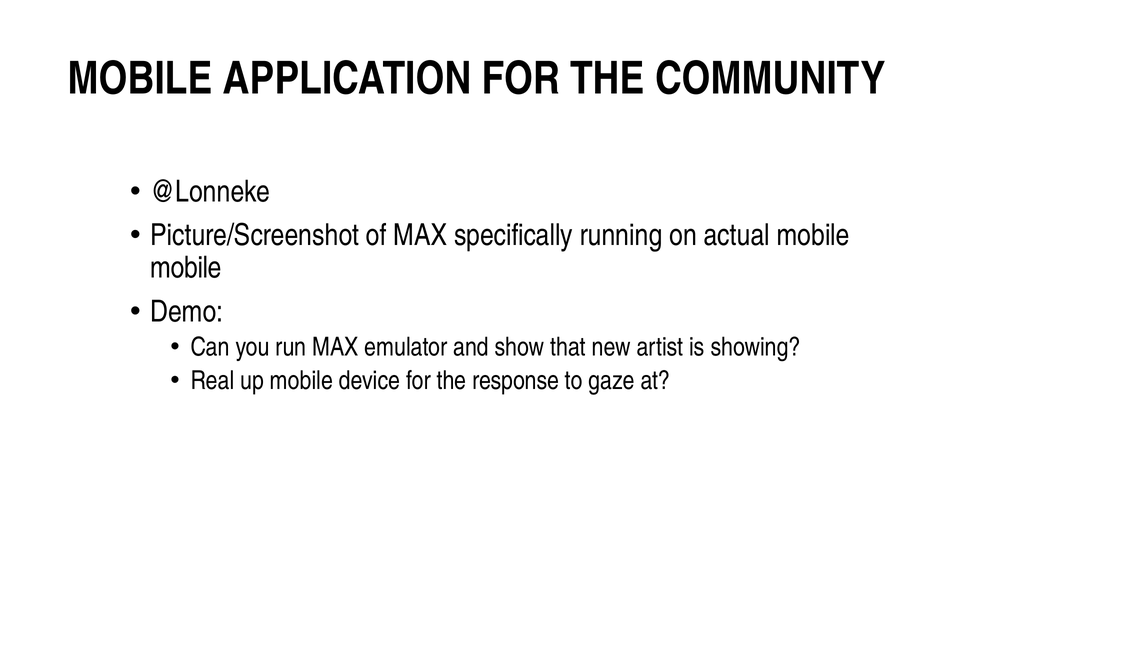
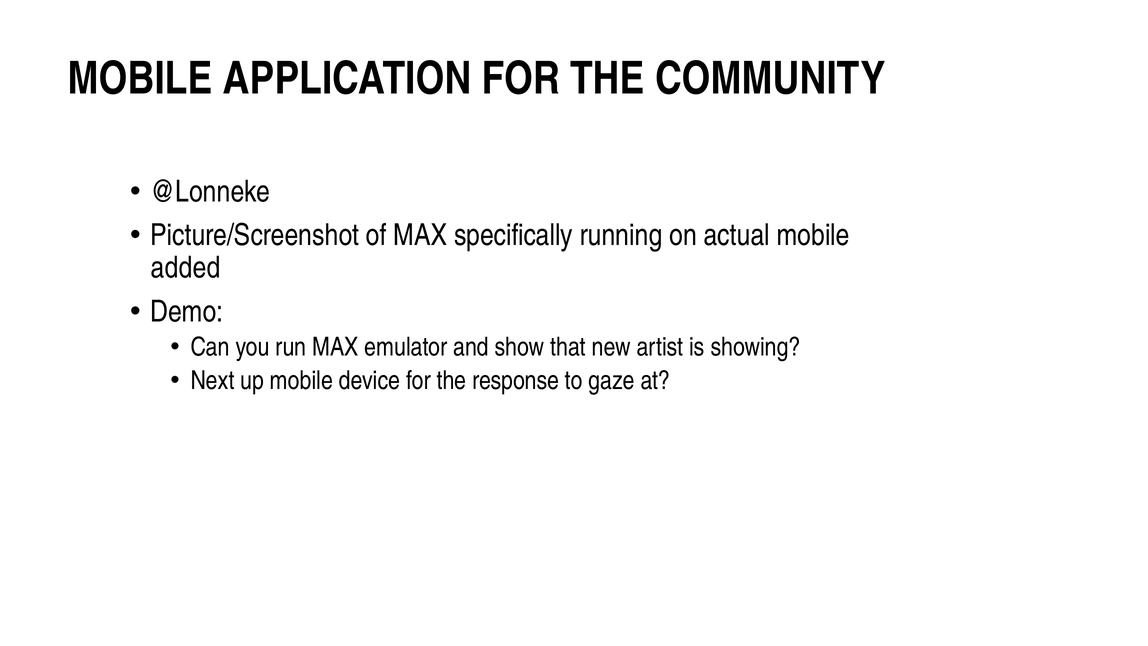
mobile at (186, 268): mobile -> added
Real: Real -> Next
